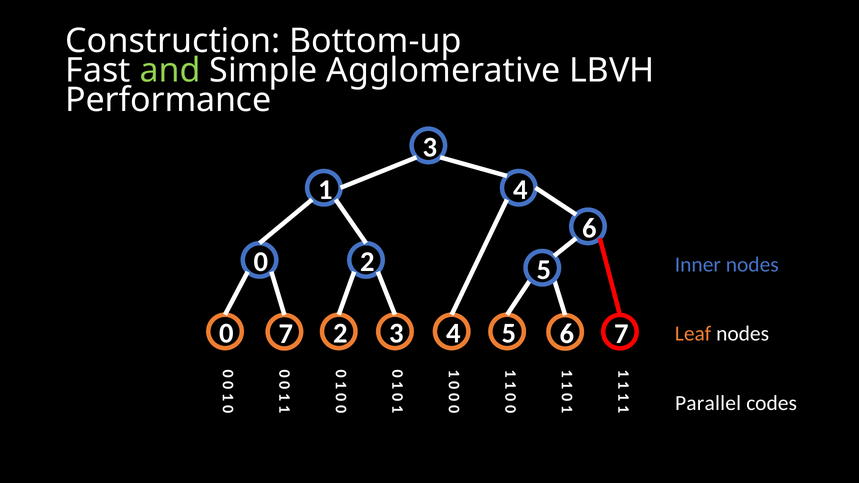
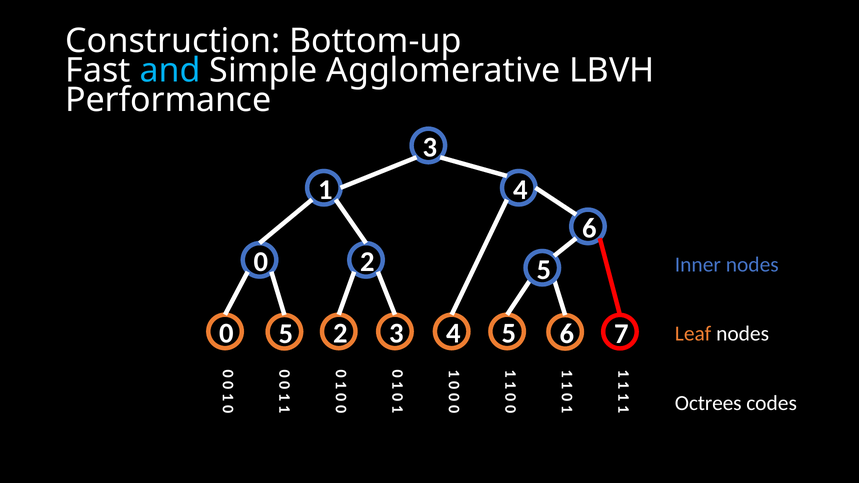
and colour: light green -> light blue
0 7: 7 -> 5
Parallel: Parallel -> Octrees
